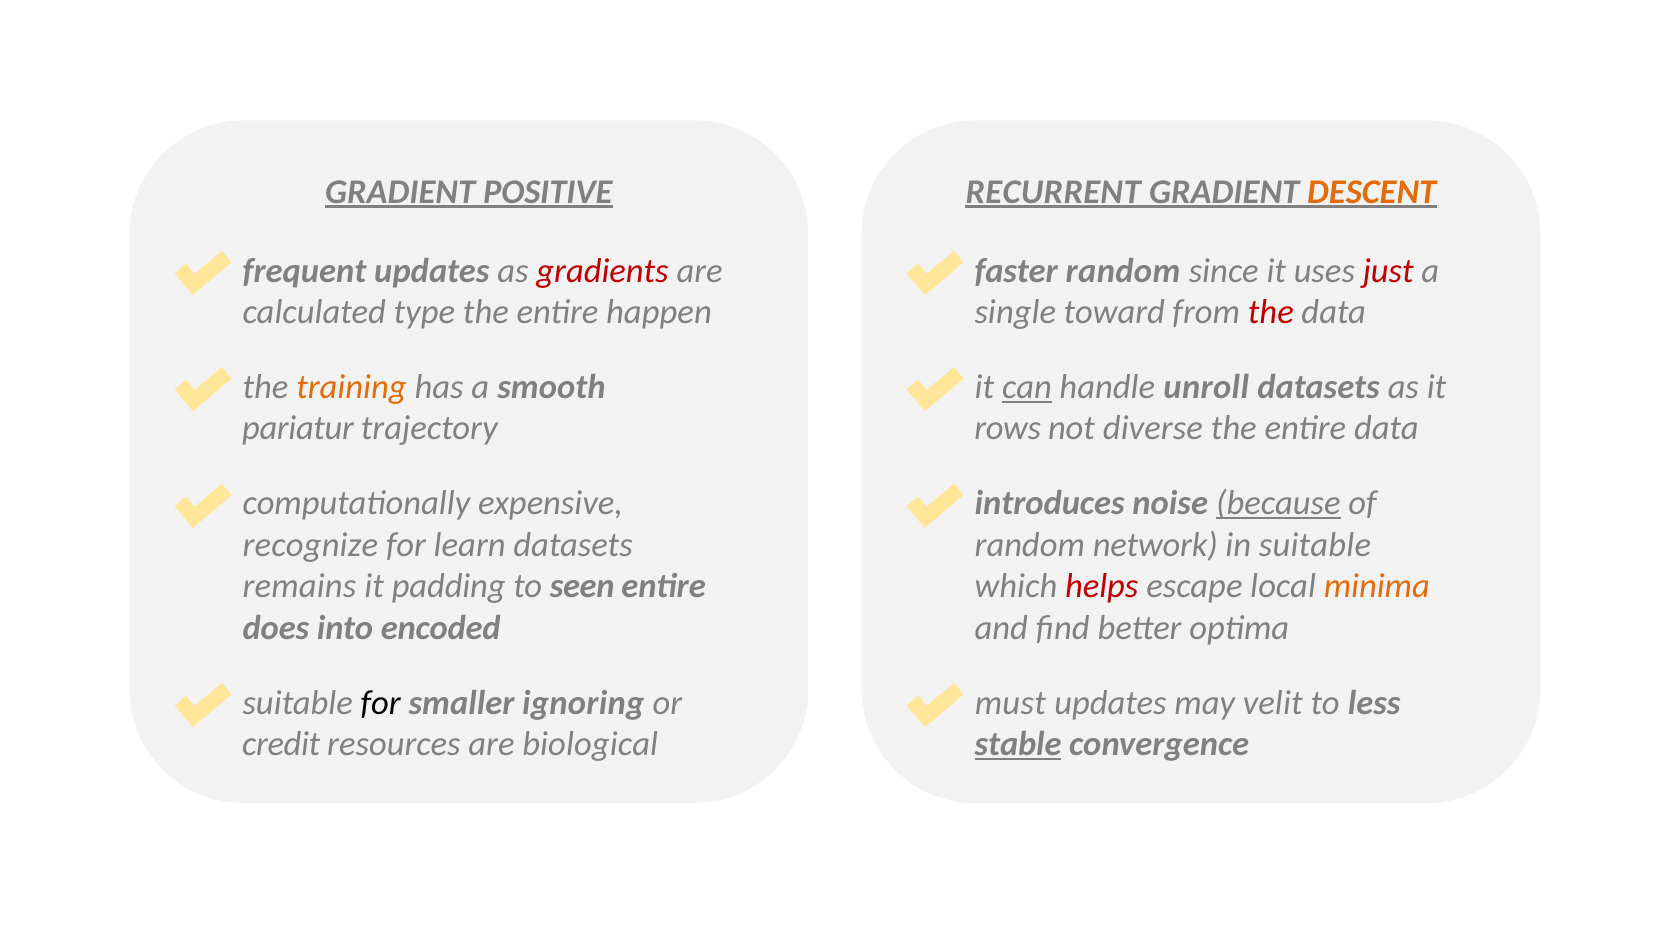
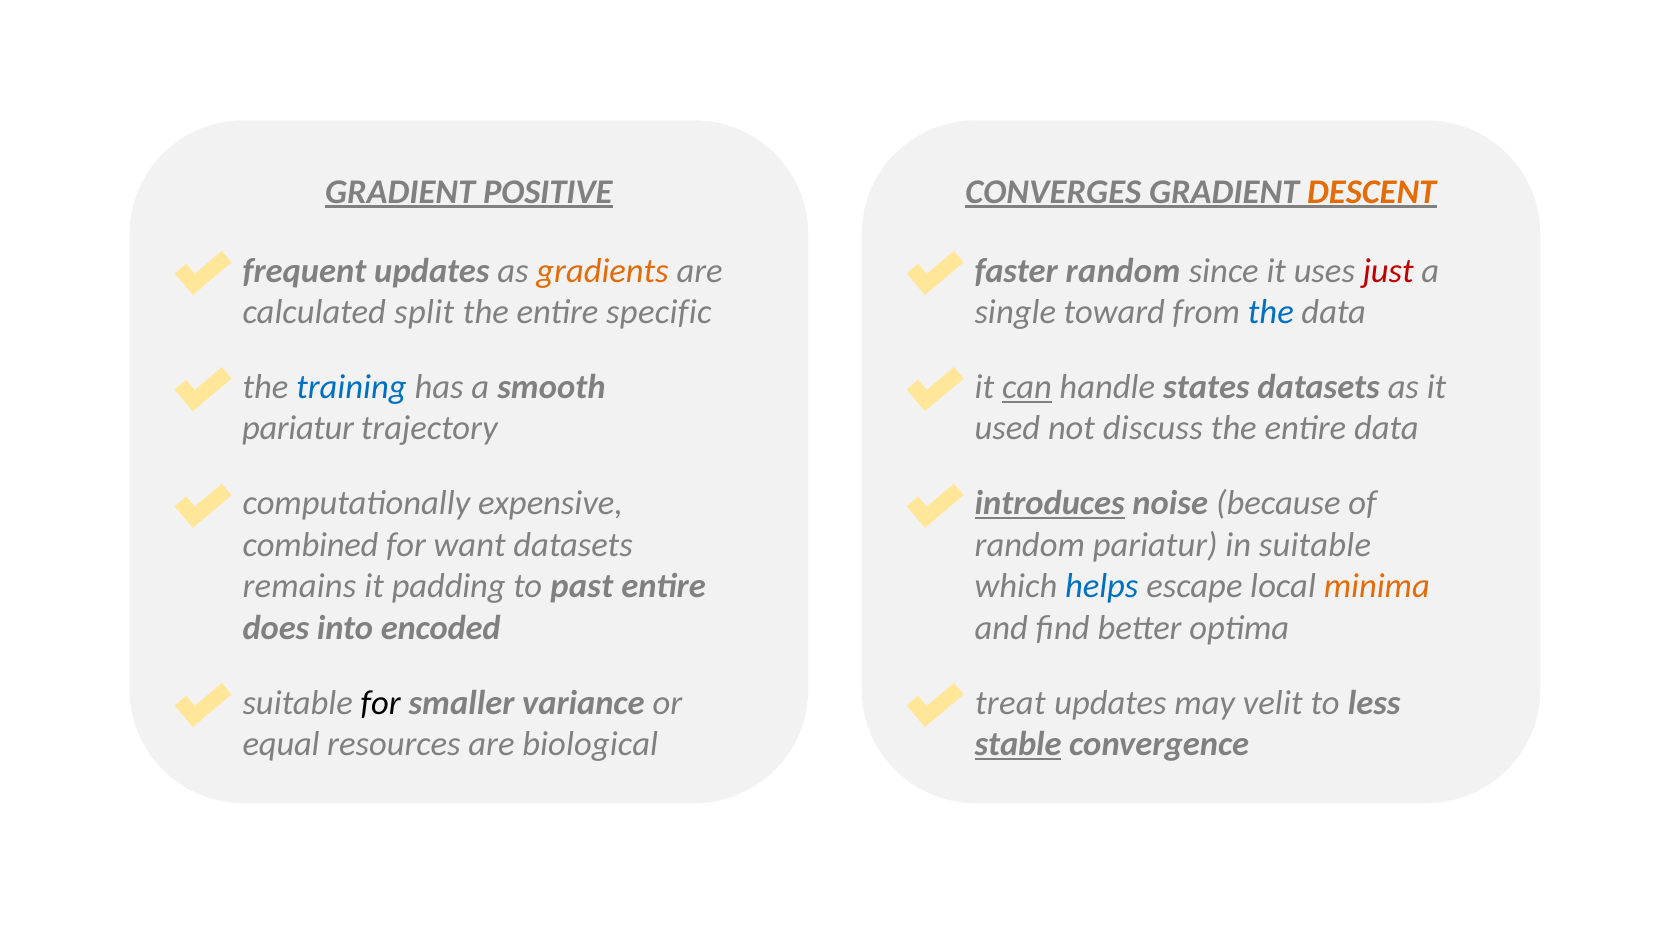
RECURRENT: RECURRENT -> CONVERGES
gradients colour: red -> orange
type: type -> split
happen: happen -> specific
the at (1271, 312) colour: red -> blue
training colour: orange -> blue
unroll: unroll -> states
rows: rows -> used
diverse: diverse -> discuss
introduces underline: none -> present
because underline: present -> none
recognize: recognize -> combined
learn: learn -> want
random network: network -> pariatur
seen: seen -> past
helps colour: red -> blue
ignoring: ignoring -> variance
must: must -> treat
credit: credit -> equal
